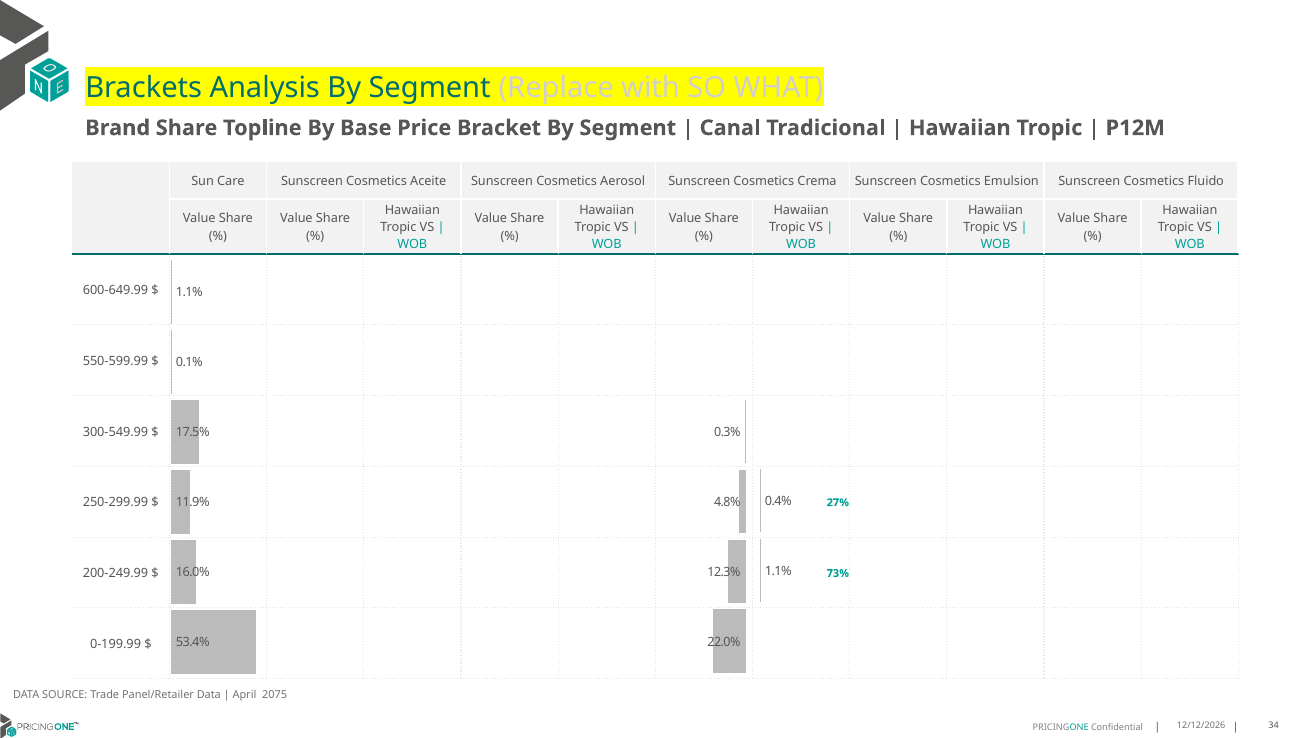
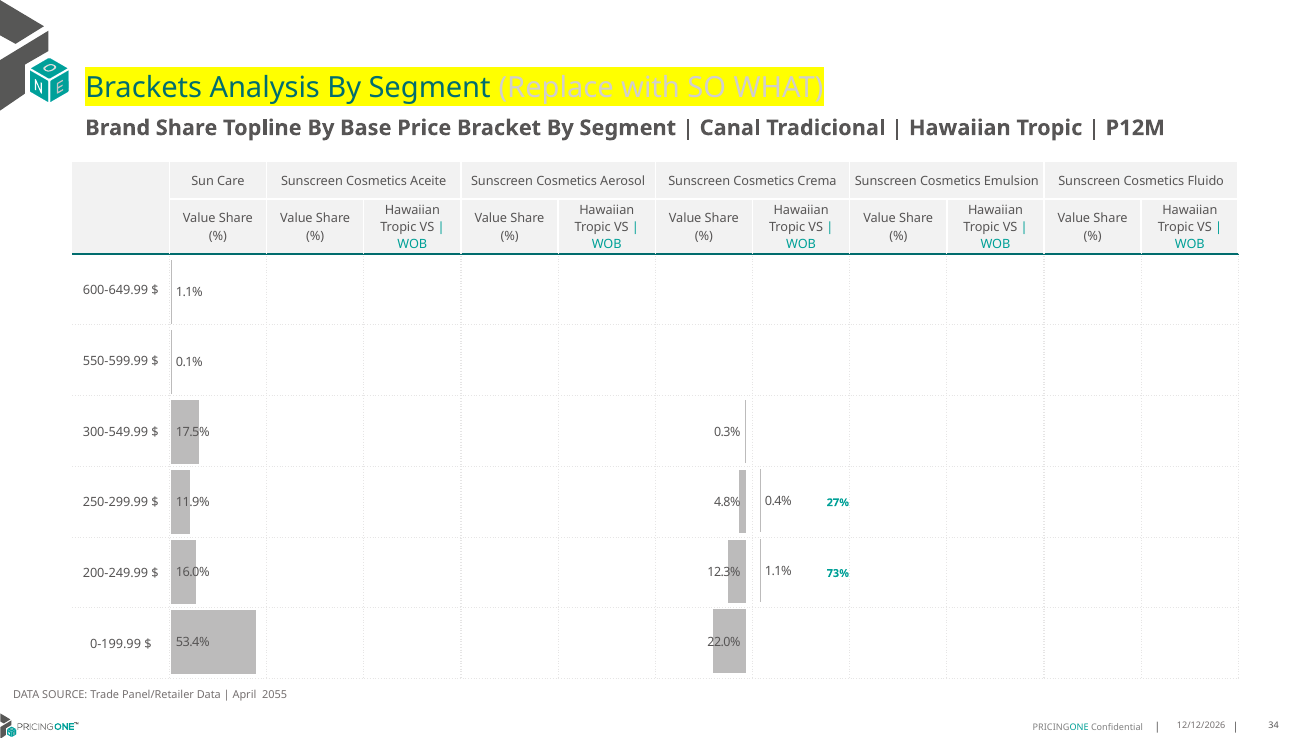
2075: 2075 -> 2055
